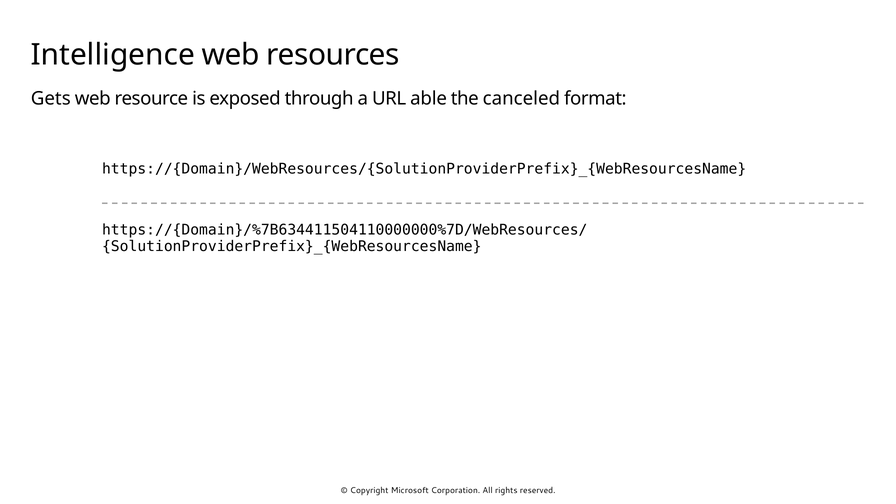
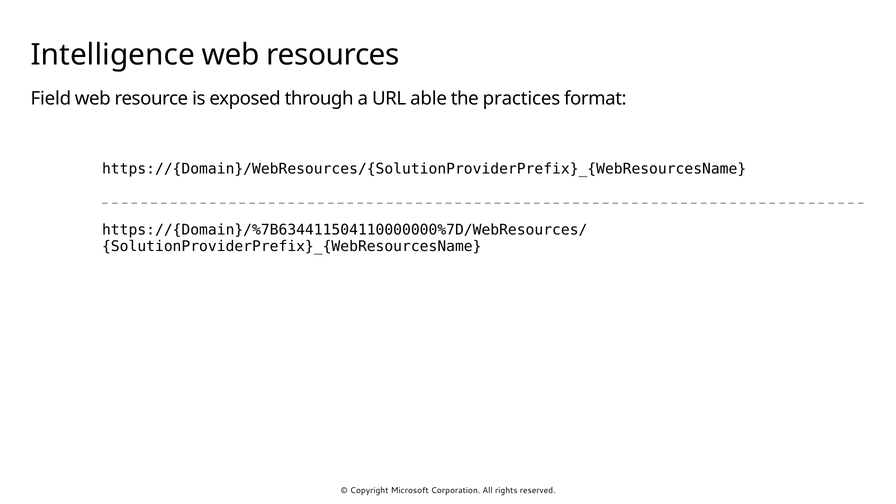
Gets: Gets -> Field
canceled: canceled -> practices
